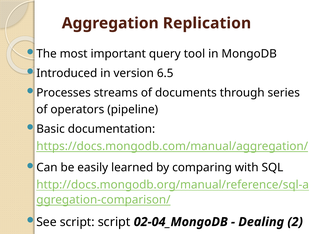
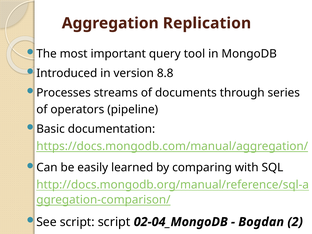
6.5: 6.5 -> 8.8
Dealing: Dealing -> Bogdan
